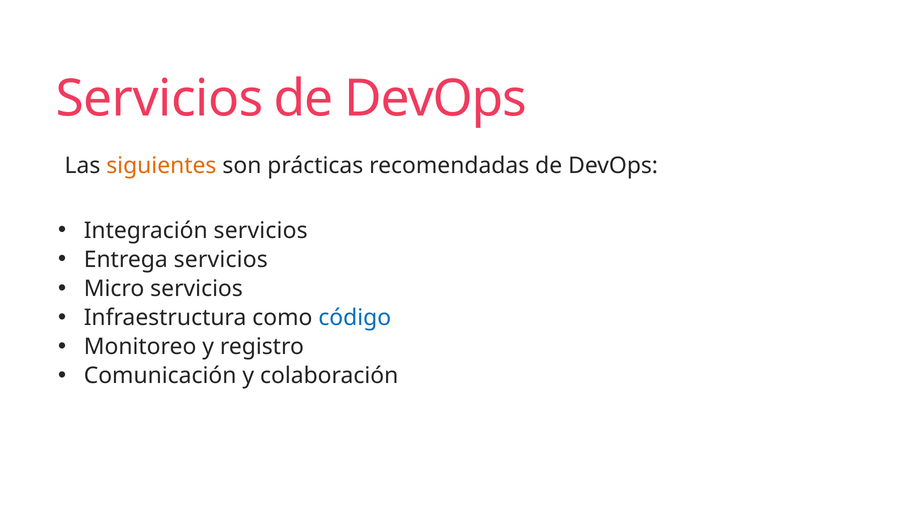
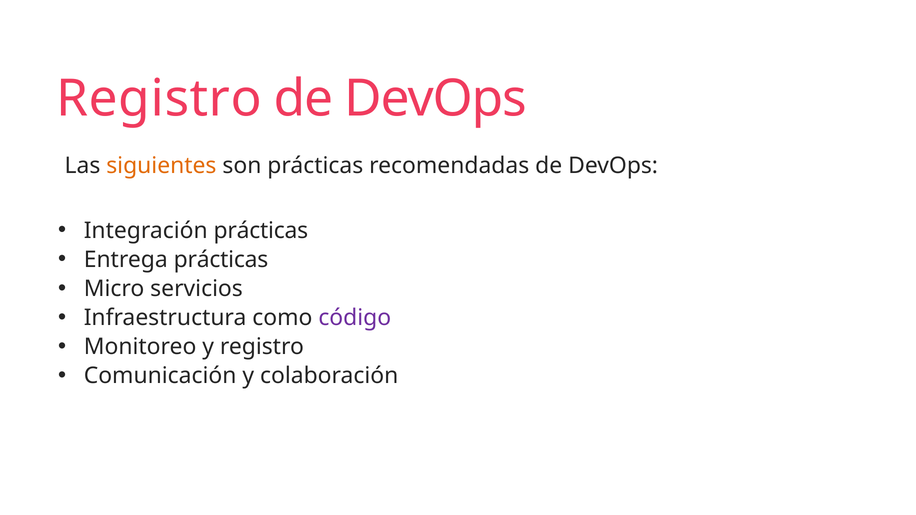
Servicios at (160, 99): Servicios -> Registro
Integración servicios: servicios -> prácticas
Entrega servicios: servicios -> prácticas
código colour: blue -> purple
